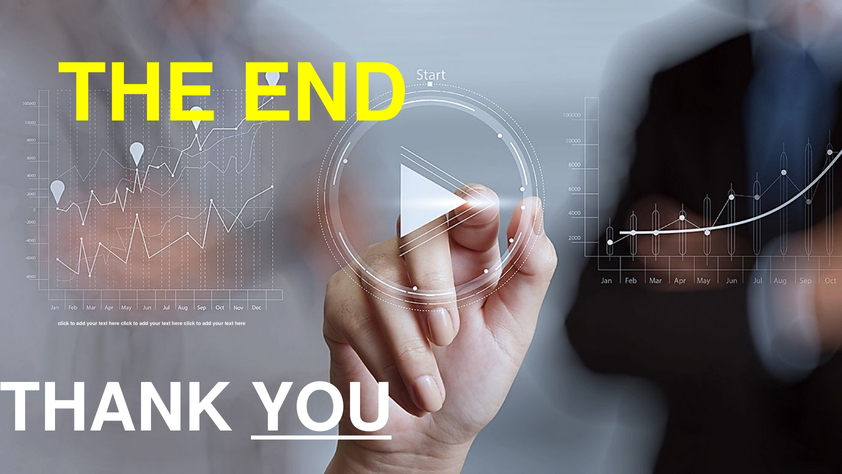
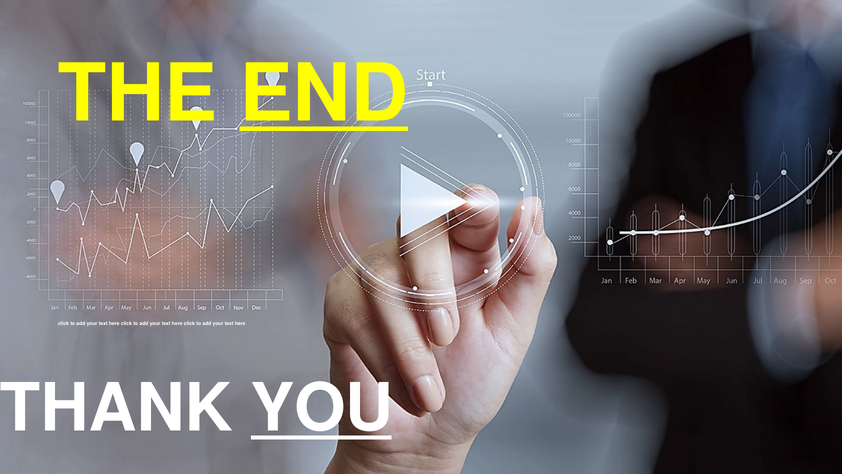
END underline: none -> present
